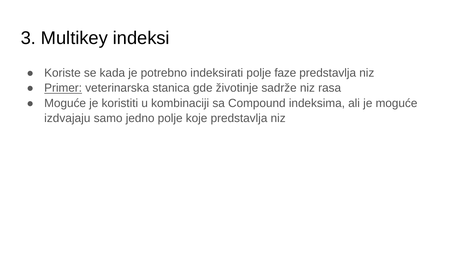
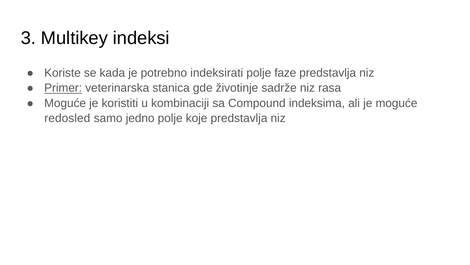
izdvajaju: izdvajaju -> redosled
